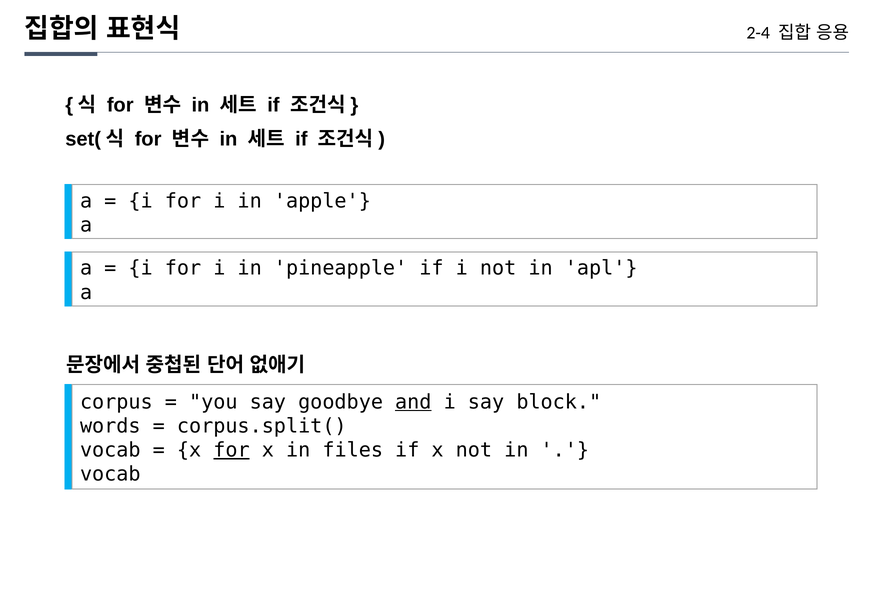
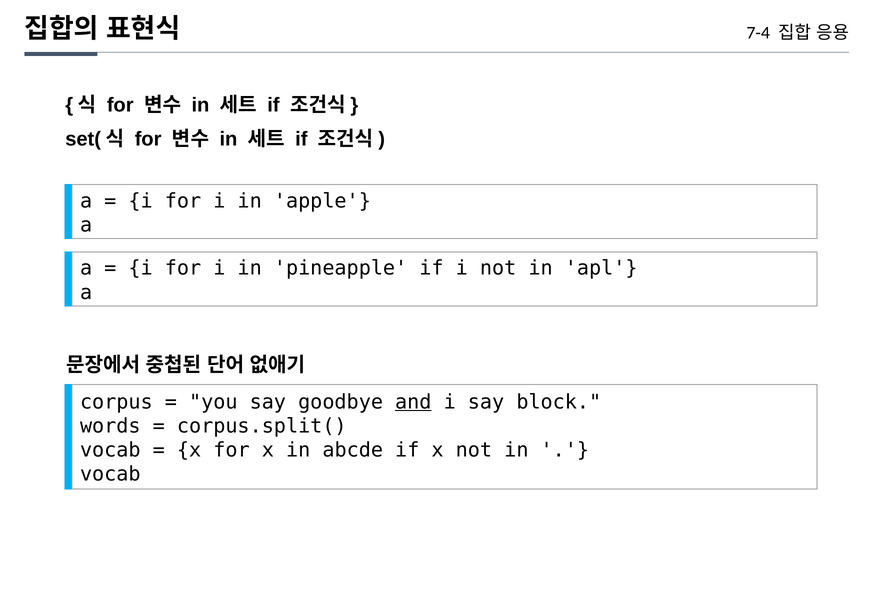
2-4: 2-4 -> 7-4
for at (231, 450) underline: present -> none
files: files -> abcde
